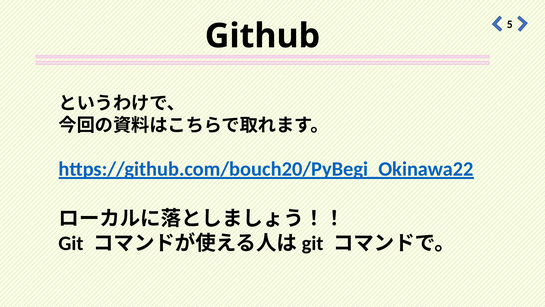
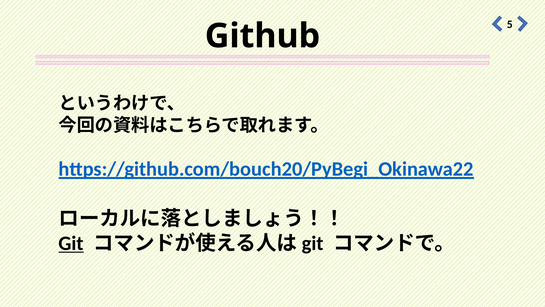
Git underline: none -> present
